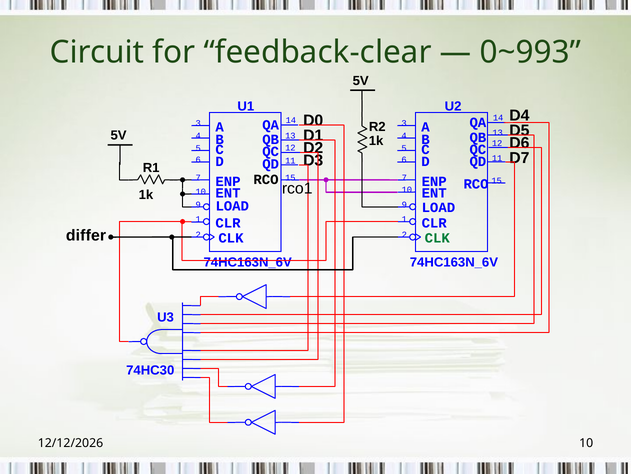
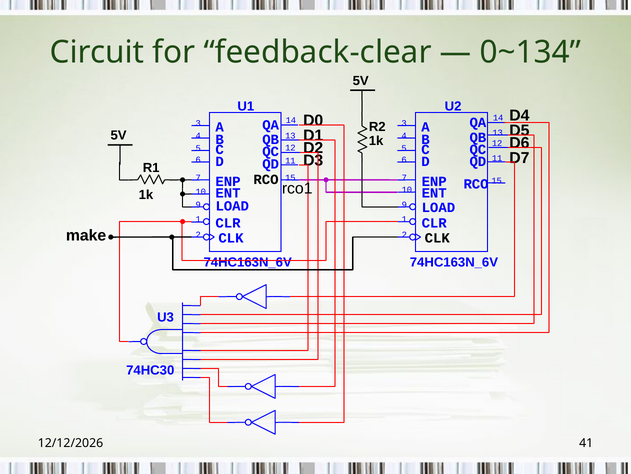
0~993: 0~993 -> 0~134
differ: differ -> make
CLK at (437, 238) colour: green -> black
10 at (586, 442): 10 -> 41
